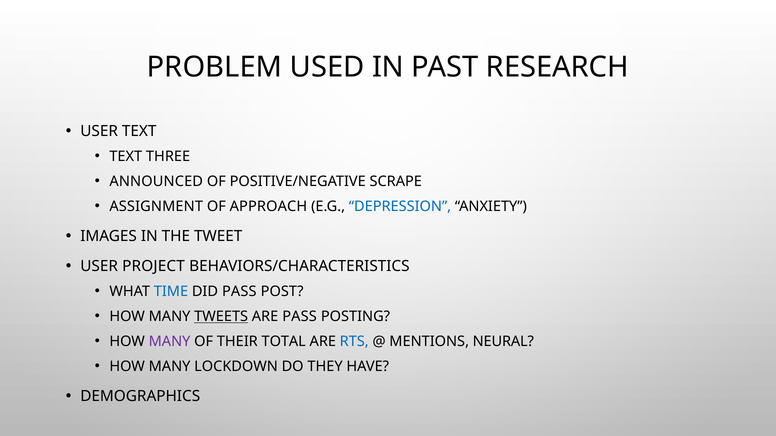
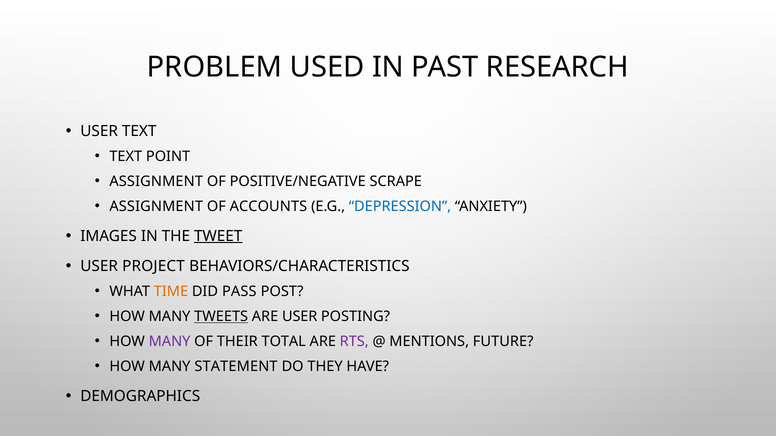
THREE: THREE -> POINT
ANNOUNCED at (156, 182): ANNOUNCED -> ASSIGNMENT
APPROACH: APPROACH -> ACCOUNTS
TWEET underline: none -> present
TIME colour: blue -> orange
ARE PASS: PASS -> USER
RTS colour: blue -> purple
NEURAL: NEURAL -> FUTURE
LOCKDOWN: LOCKDOWN -> STATEMENT
